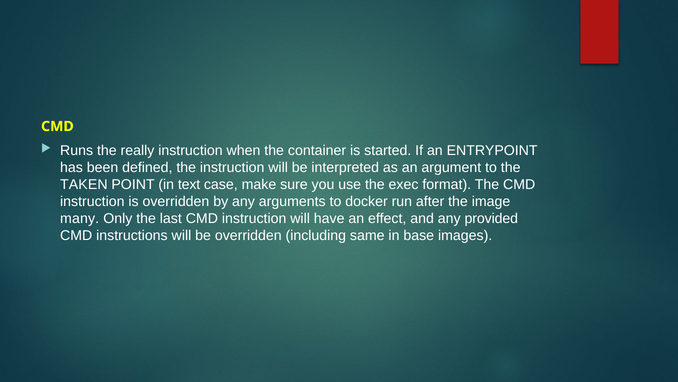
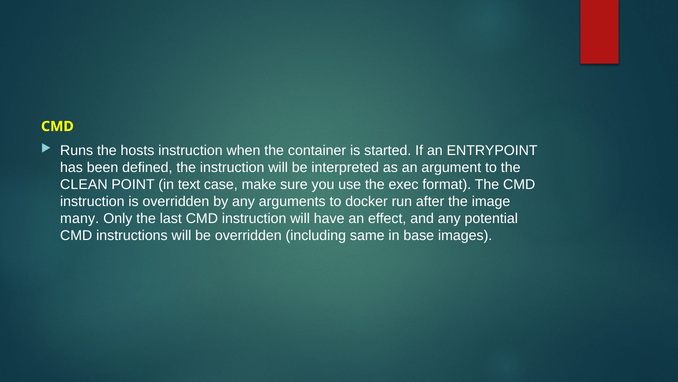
really: really -> hosts
TAKEN: TAKEN -> CLEAN
provided: provided -> potential
